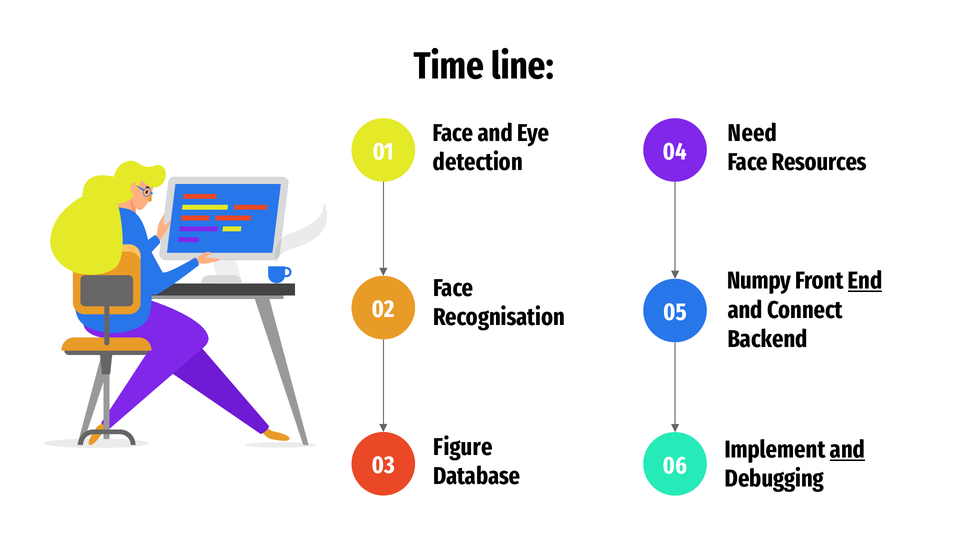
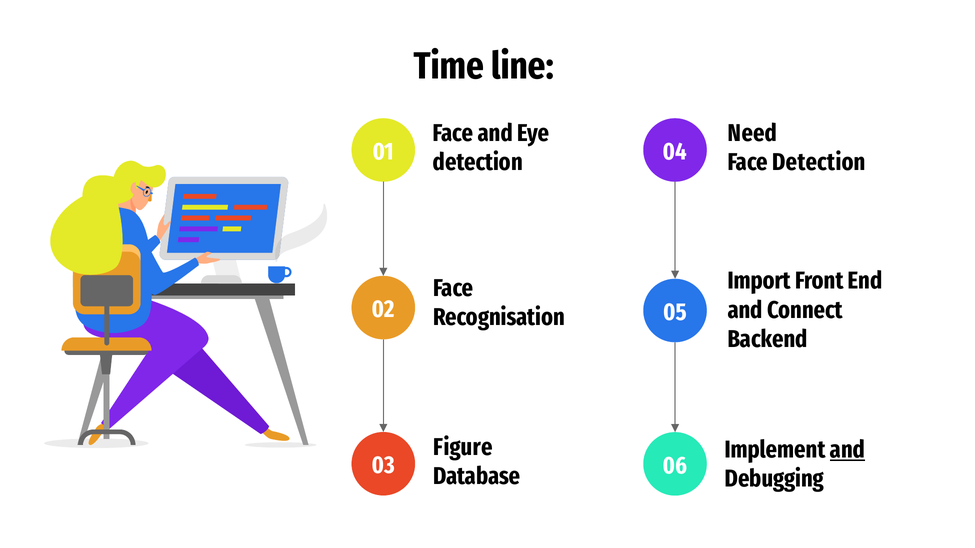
Face Resources: Resources -> Detection
Numpy: Numpy -> Import
End underline: present -> none
